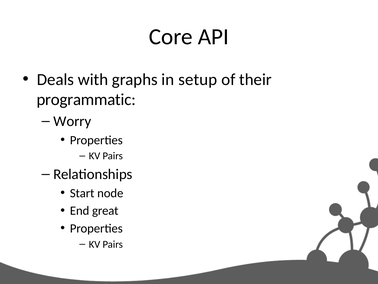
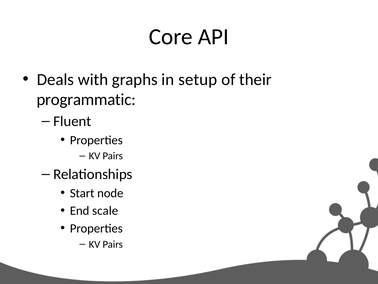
Worry: Worry -> Fluent
great: great -> scale
